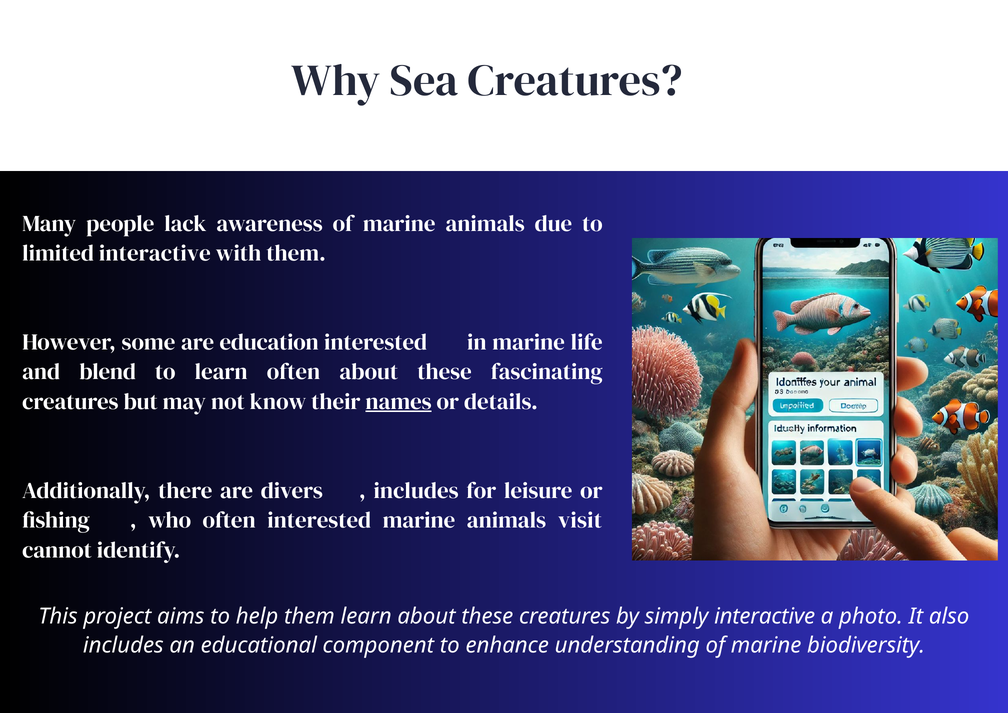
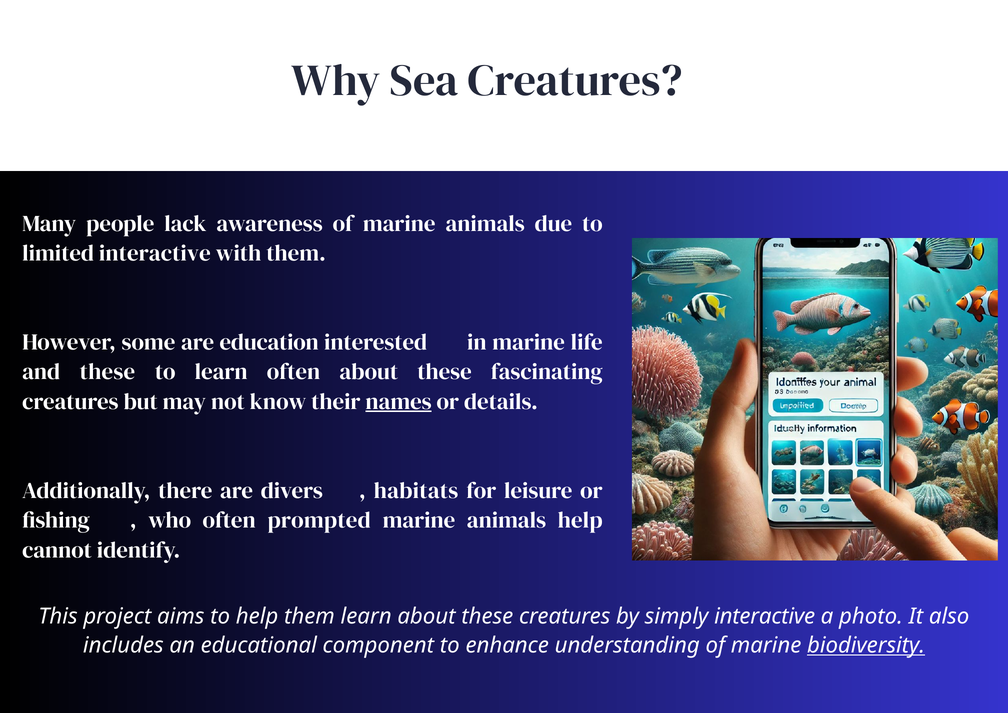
and blend: blend -> these
includes at (416, 490): includes -> habitats
often interested: interested -> prompted
animals visit: visit -> help
biodiversity underline: none -> present
